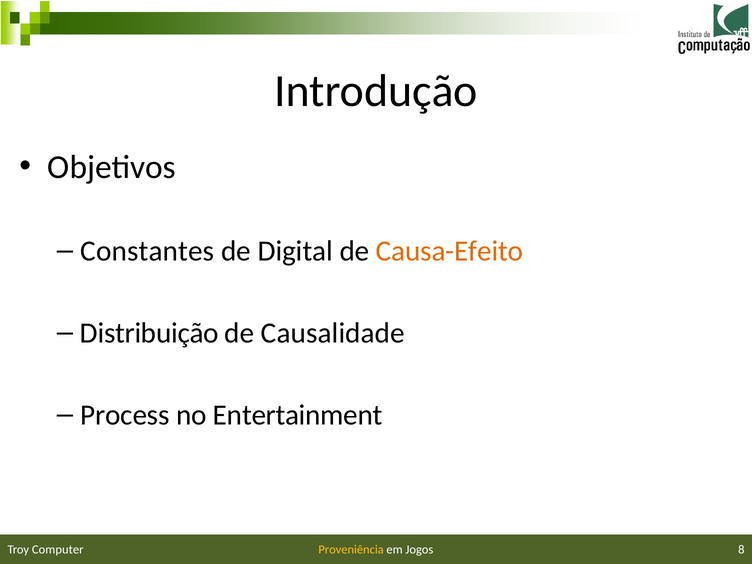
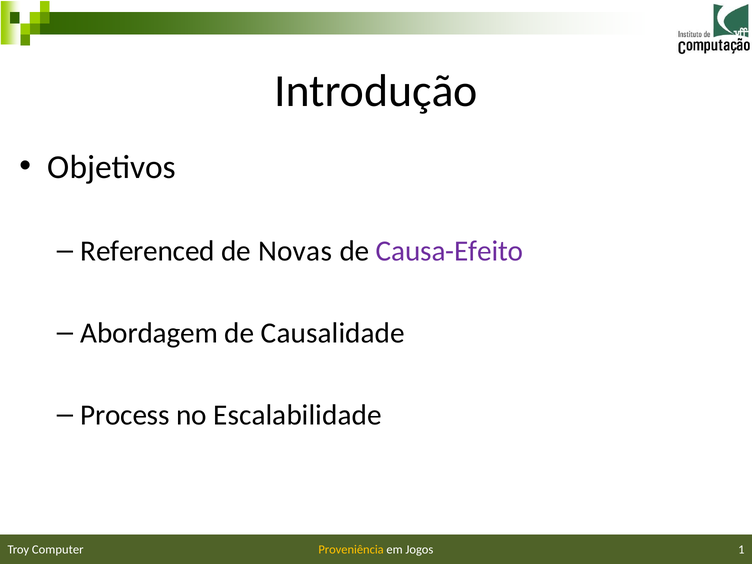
Constantes: Constantes -> Referenced
Digital: Digital -> Novas
Causa-Efeito colour: orange -> purple
Distribuição: Distribuição -> Abordagem
Entertainment: Entertainment -> Escalabilidade
8: 8 -> 1
